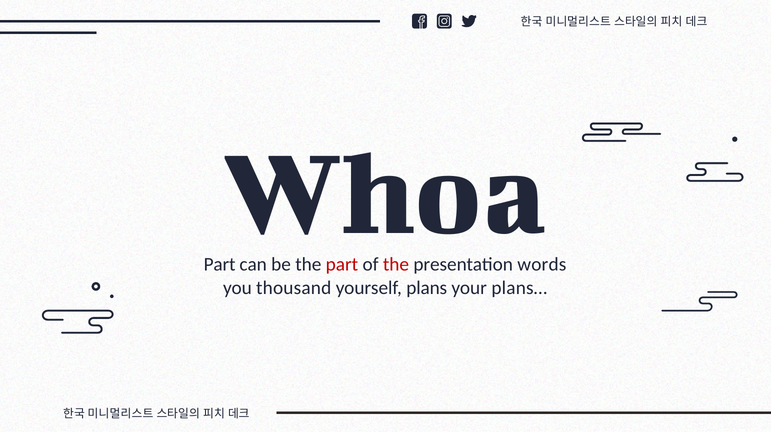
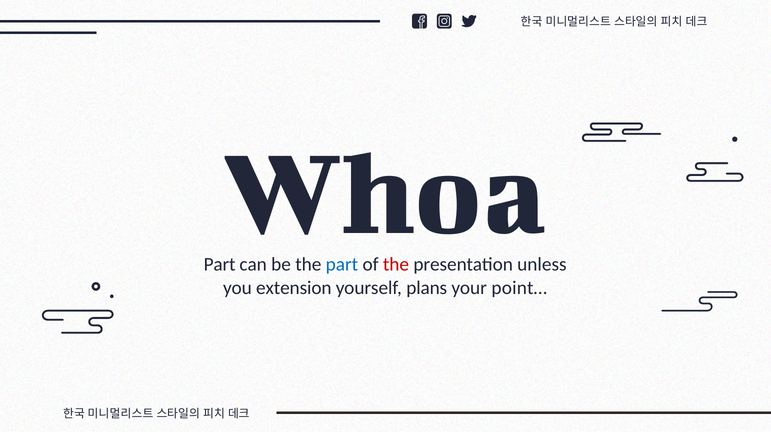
part at (342, 264) colour: red -> blue
words: words -> unless
thousand: thousand -> extension
plans…: plans… -> point…
